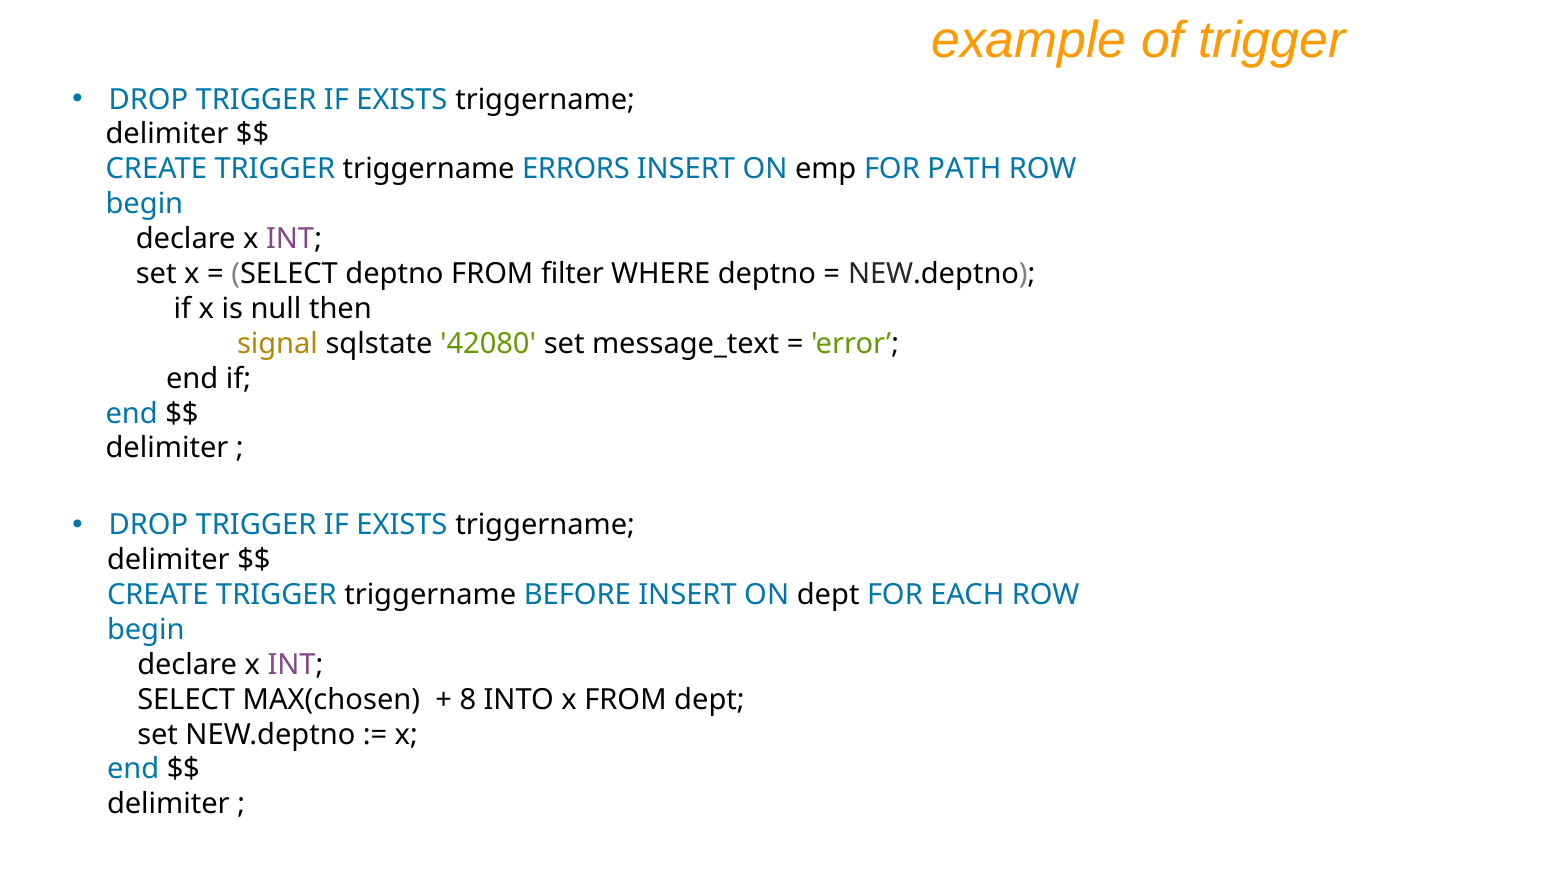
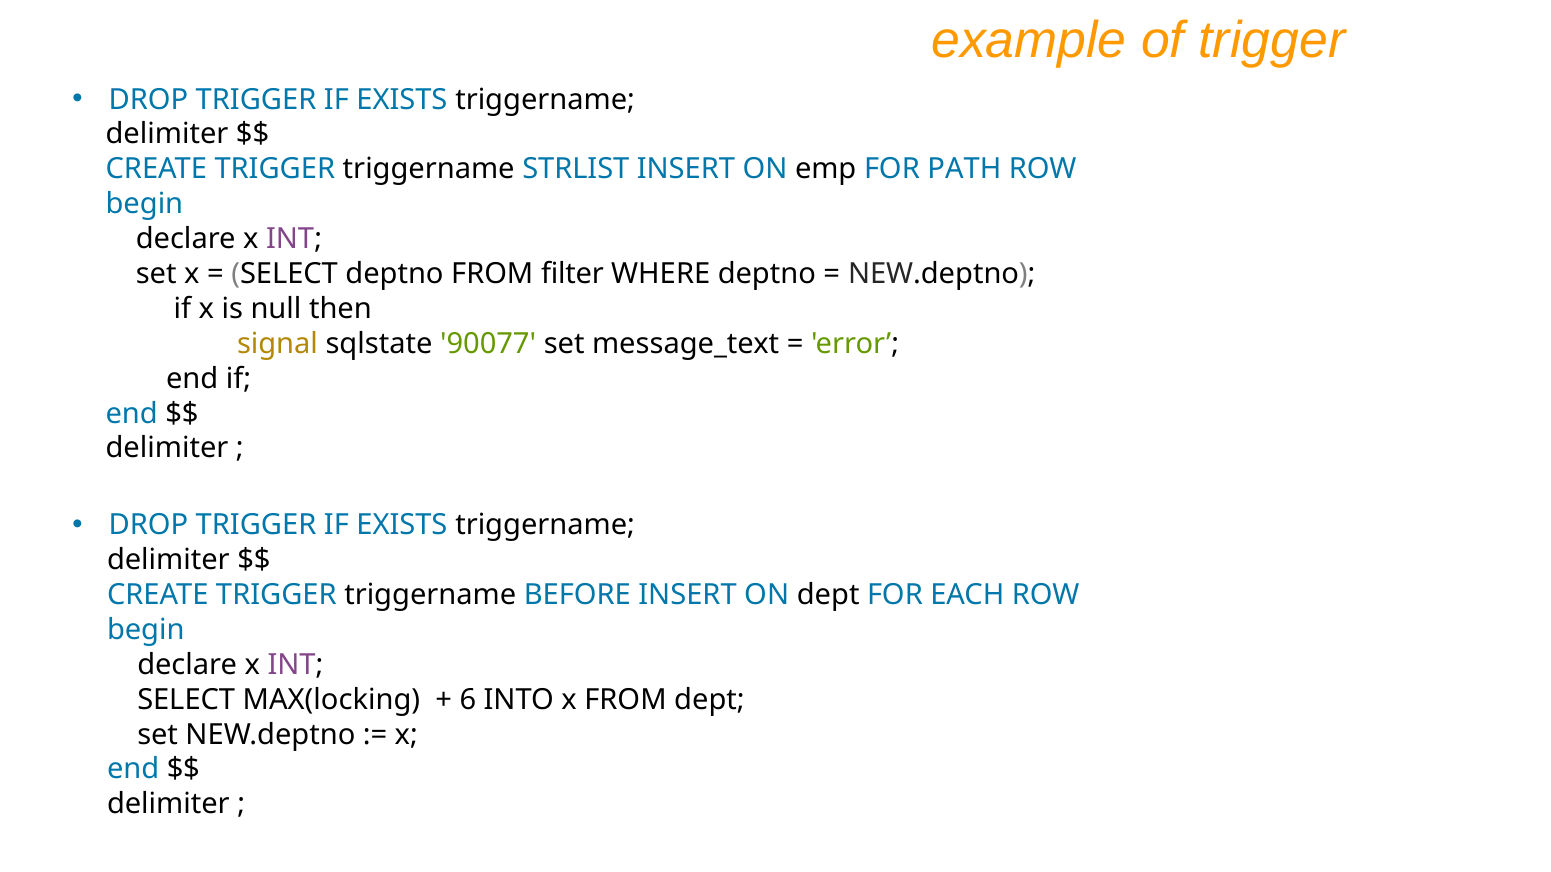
ERRORS: ERRORS -> STRLIST
42080: 42080 -> 90077
MAX(chosen: MAX(chosen -> MAX(locking
8: 8 -> 6
